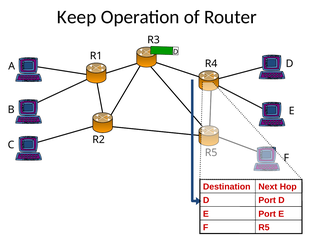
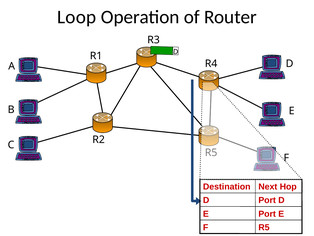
Keep: Keep -> Loop
